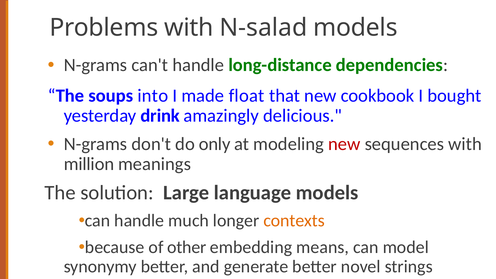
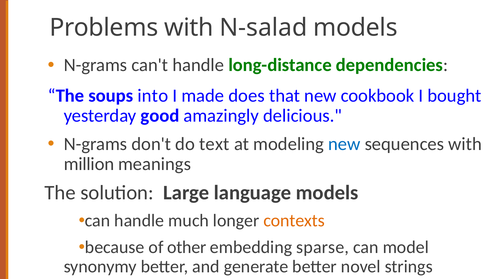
float: float -> does
drink: drink -> good
only: only -> text
new at (344, 144) colour: red -> blue
means: means -> sparse
